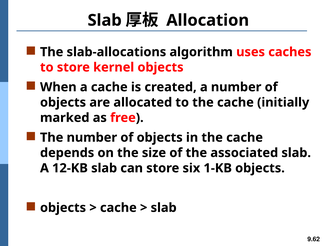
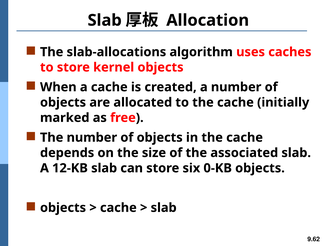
1-KB: 1-KB -> 0-KB
